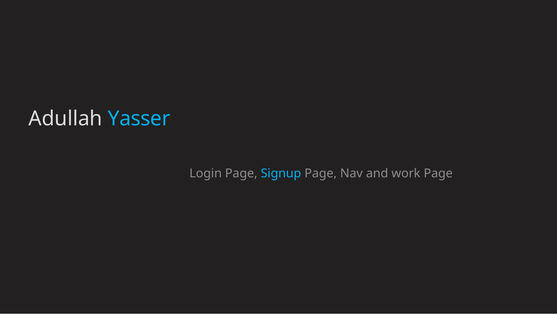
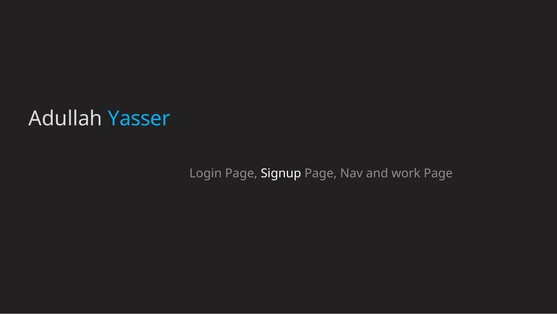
Signup colour: light blue -> white
